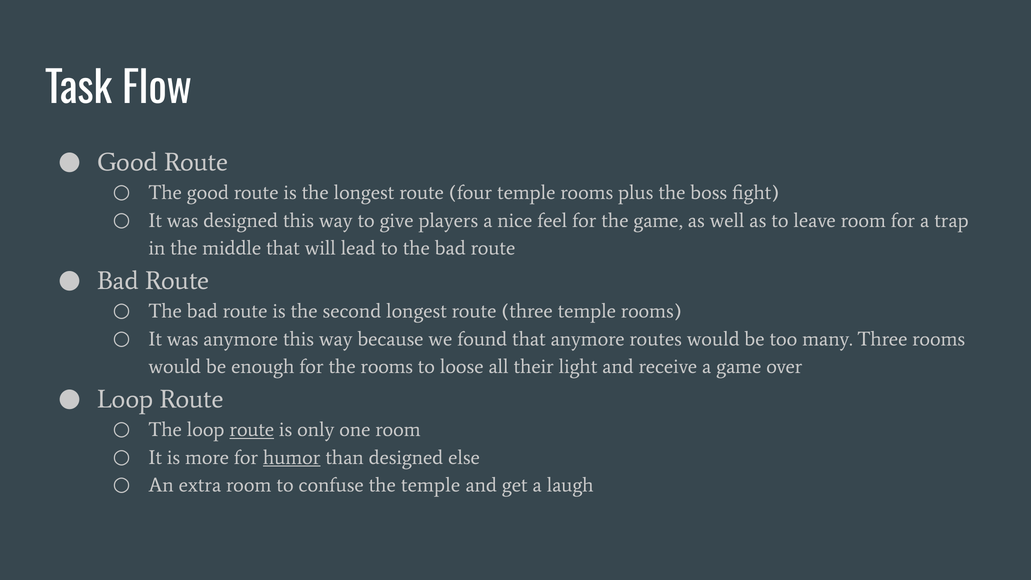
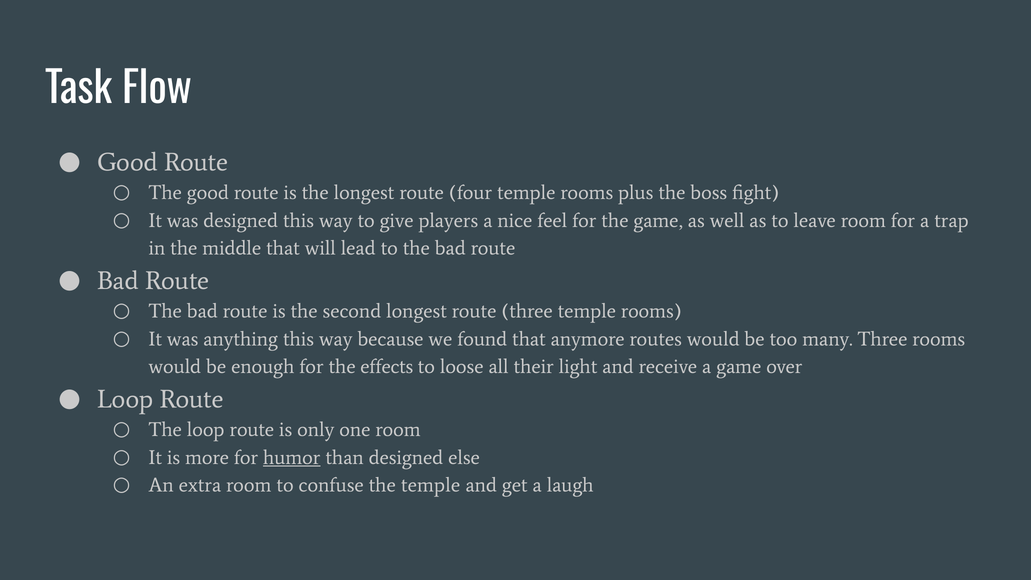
was anymore: anymore -> anything
the rooms: rooms -> effects
route at (252, 430) underline: present -> none
